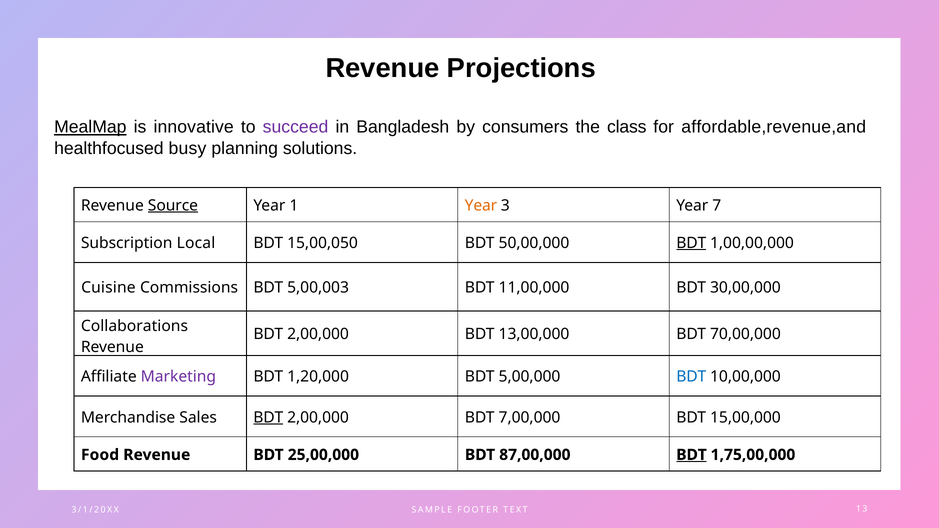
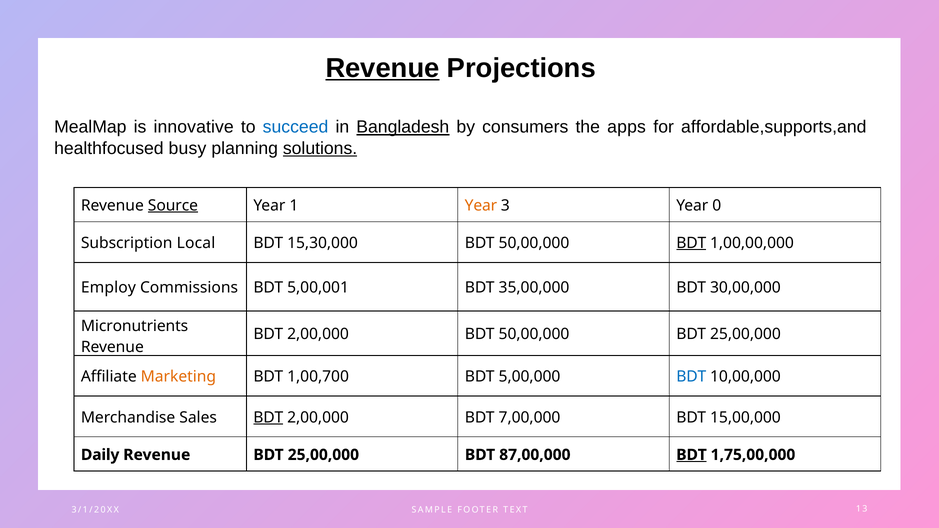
Revenue at (382, 68) underline: none -> present
MealMap underline: present -> none
succeed colour: purple -> blue
Bangladesh underline: none -> present
class: class -> apps
affordable,revenue,and: affordable,revenue,and -> affordable,supports,and
solutions underline: none -> present
7: 7 -> 0
15,00,050: 15,00,050 -> 15,30,000
Cuisine: Cuisine -> Employ
5,00,003: 5,00,003 -> 5,00,001
11,00,000: 11,00,000 -> 35,00,000
Collaborations: Collaborations -> Micronutrients
2,00,000 BDT 13,00,000: 13,00,000 -> 50,00,000
70,00,000 at (745, 334): 70,00,000 -> 25,00,000
Marketing colour: purple -> orange
1,20,000: 1,20,000 -> 1,00,700
Food: Food -> Daily
